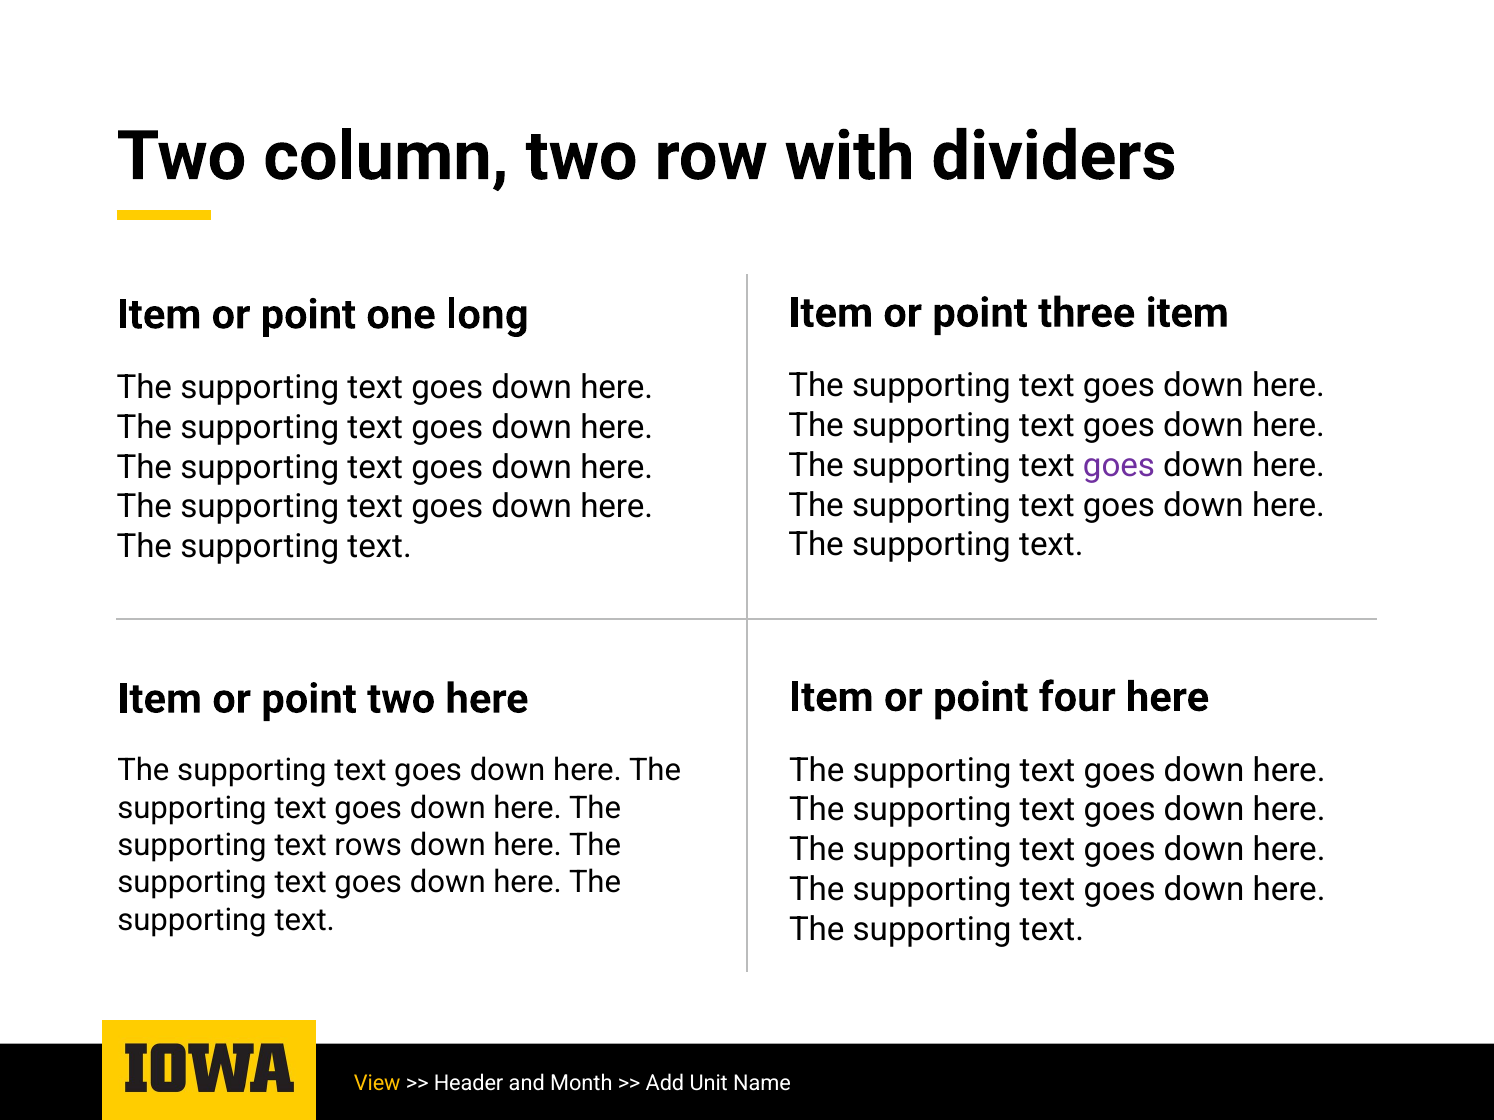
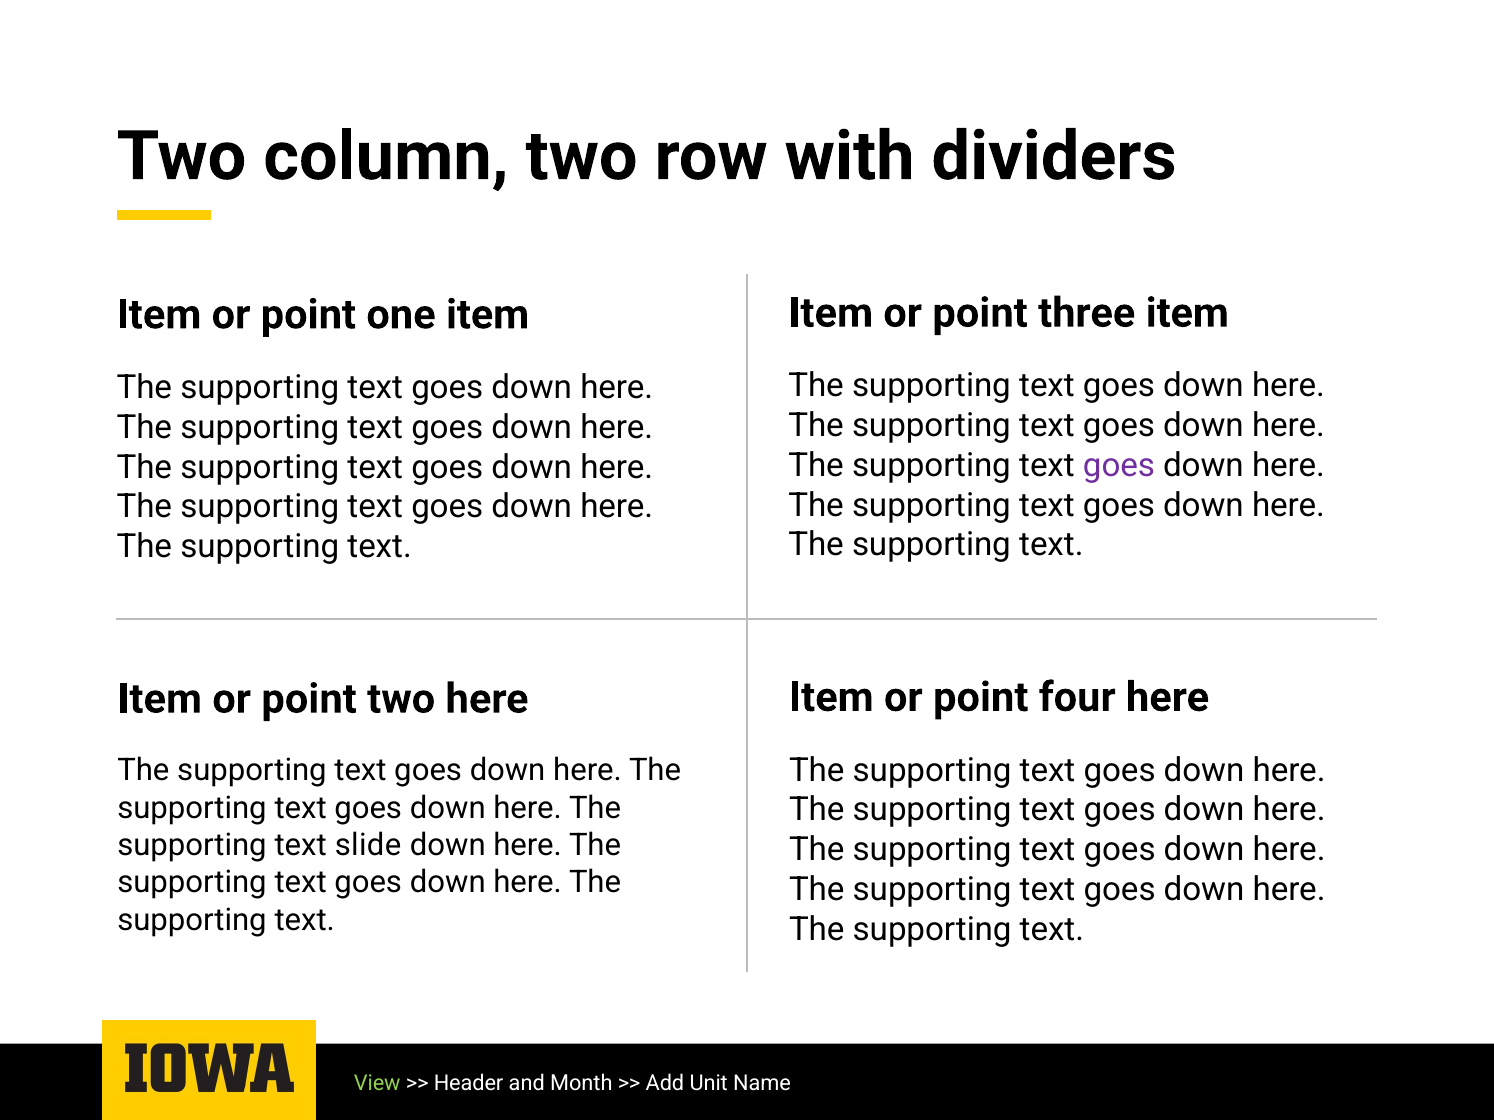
one long: long -> item
rows: rows -> slide
View colour: yellow -> light green
